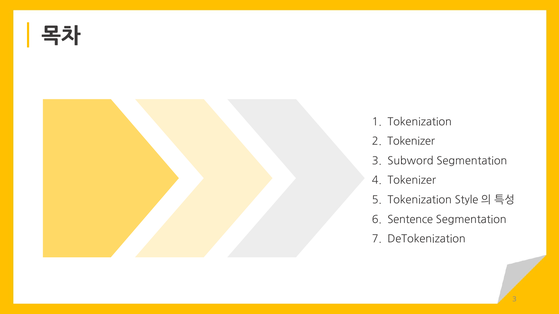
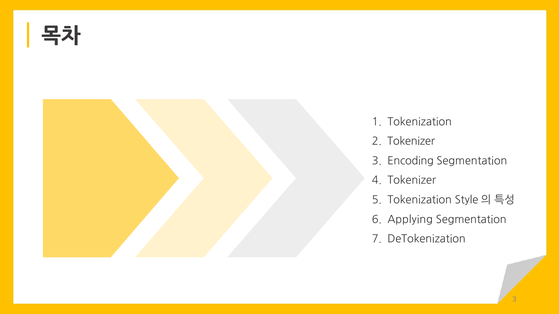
Subword: Subword -> Encoding
Sentence: Sentence -> Applying
